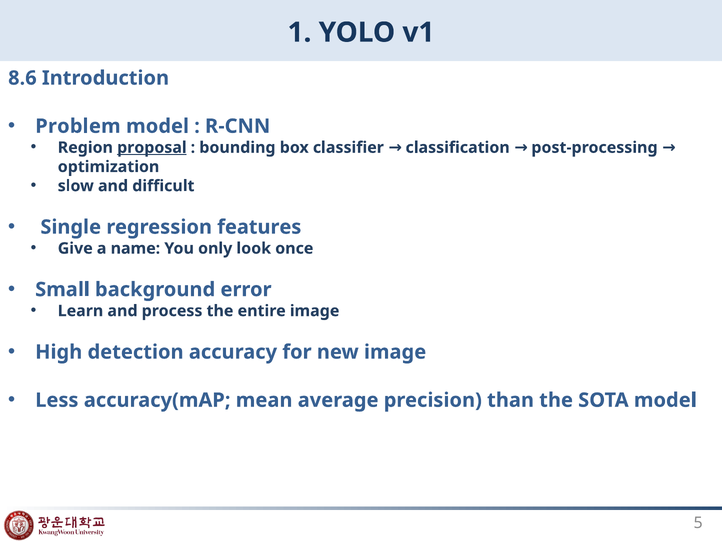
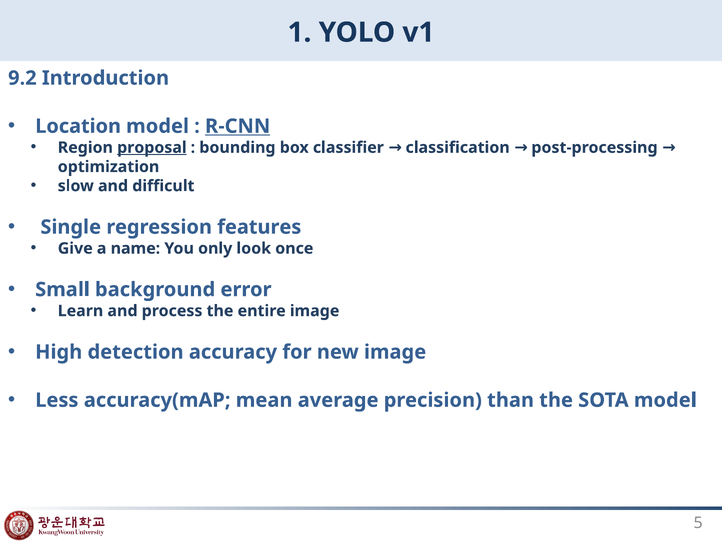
8.6: 8.6 -> 9.2
Problem: Problem -> Location
R-CNN underline: none -> present
